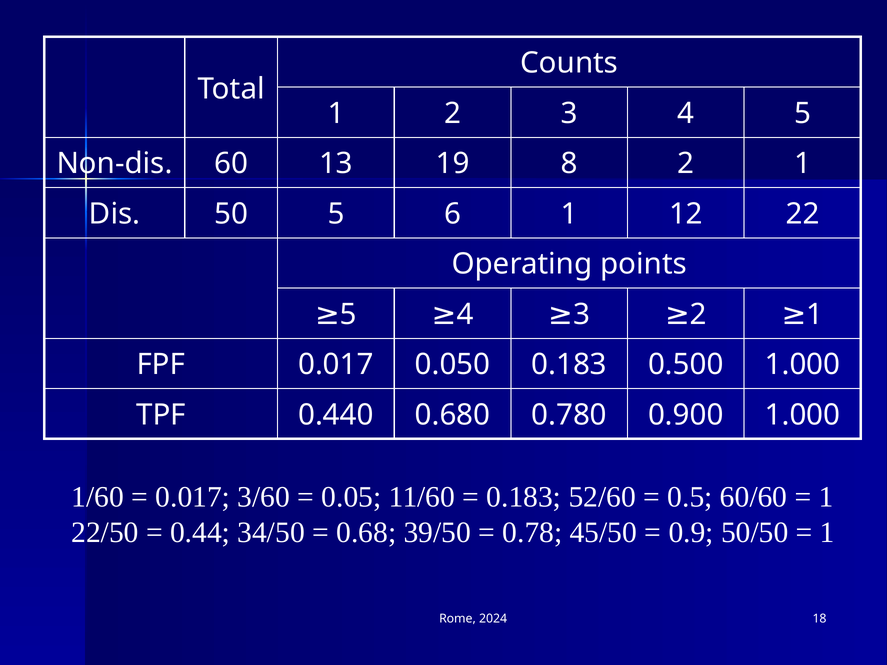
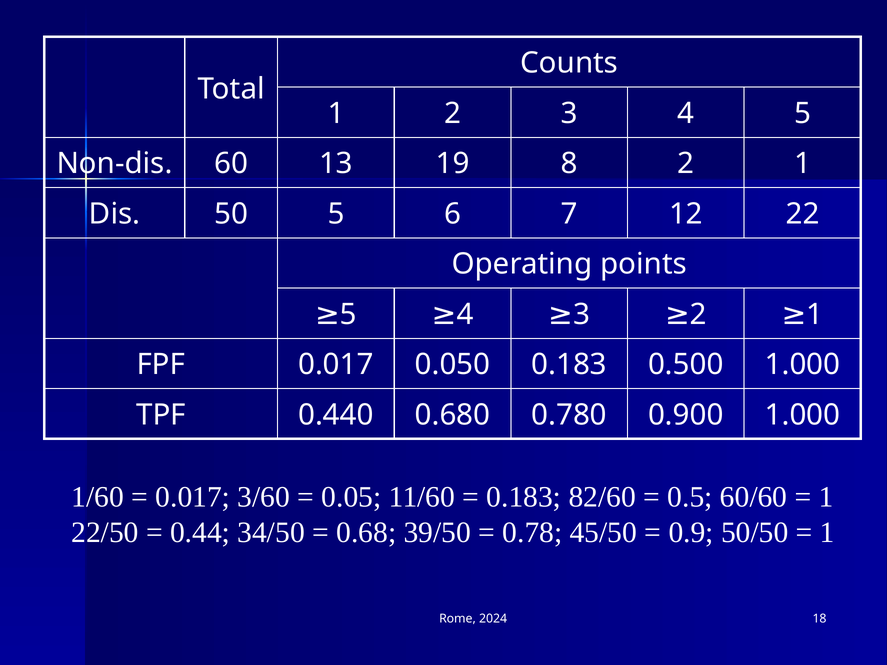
6 1: 1 -> 7
52/60: 52/60 -> 82/60
